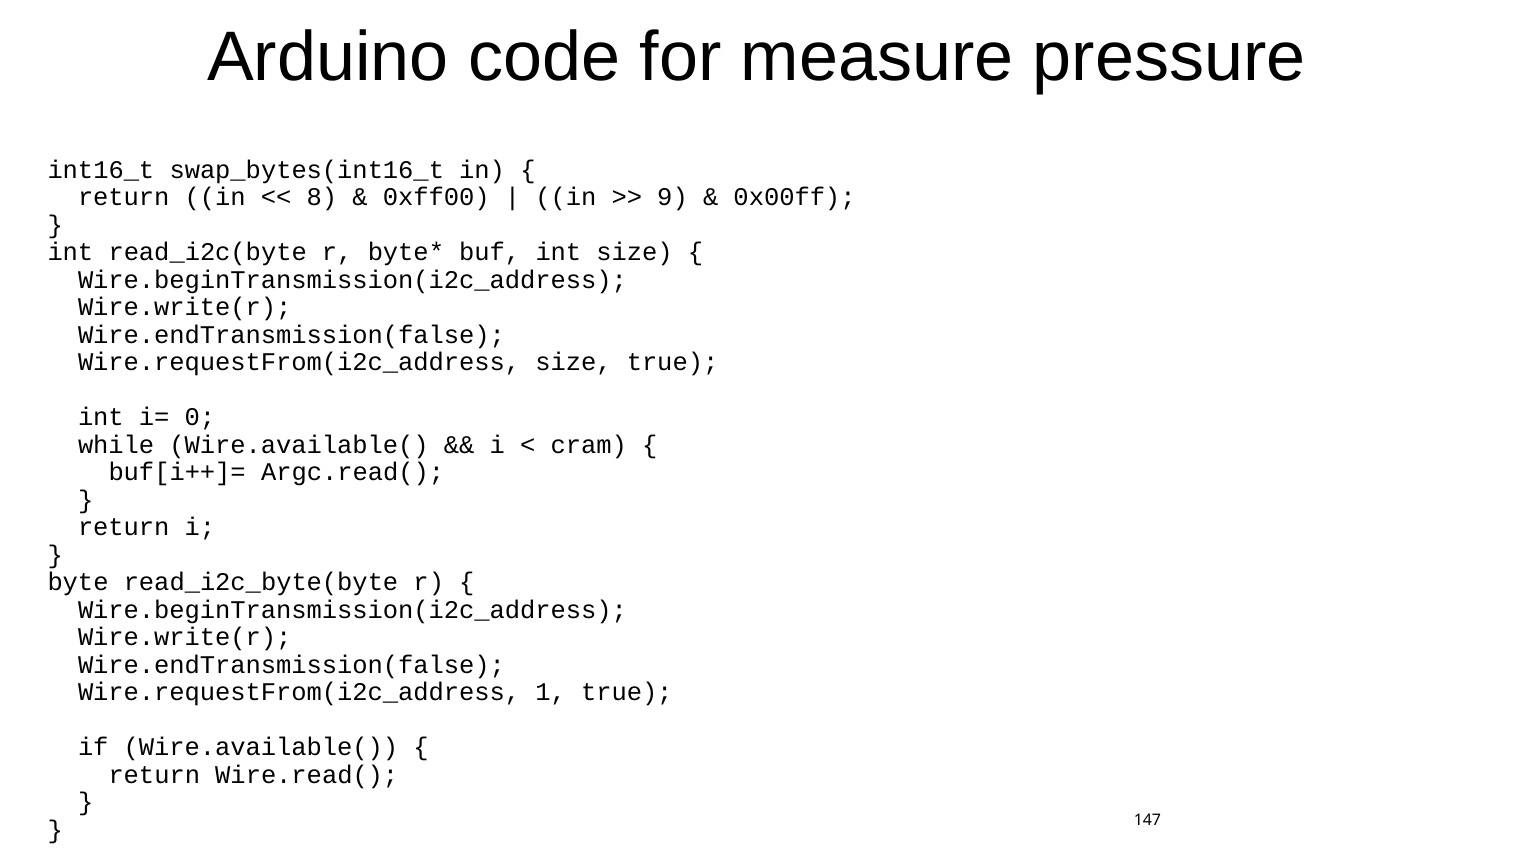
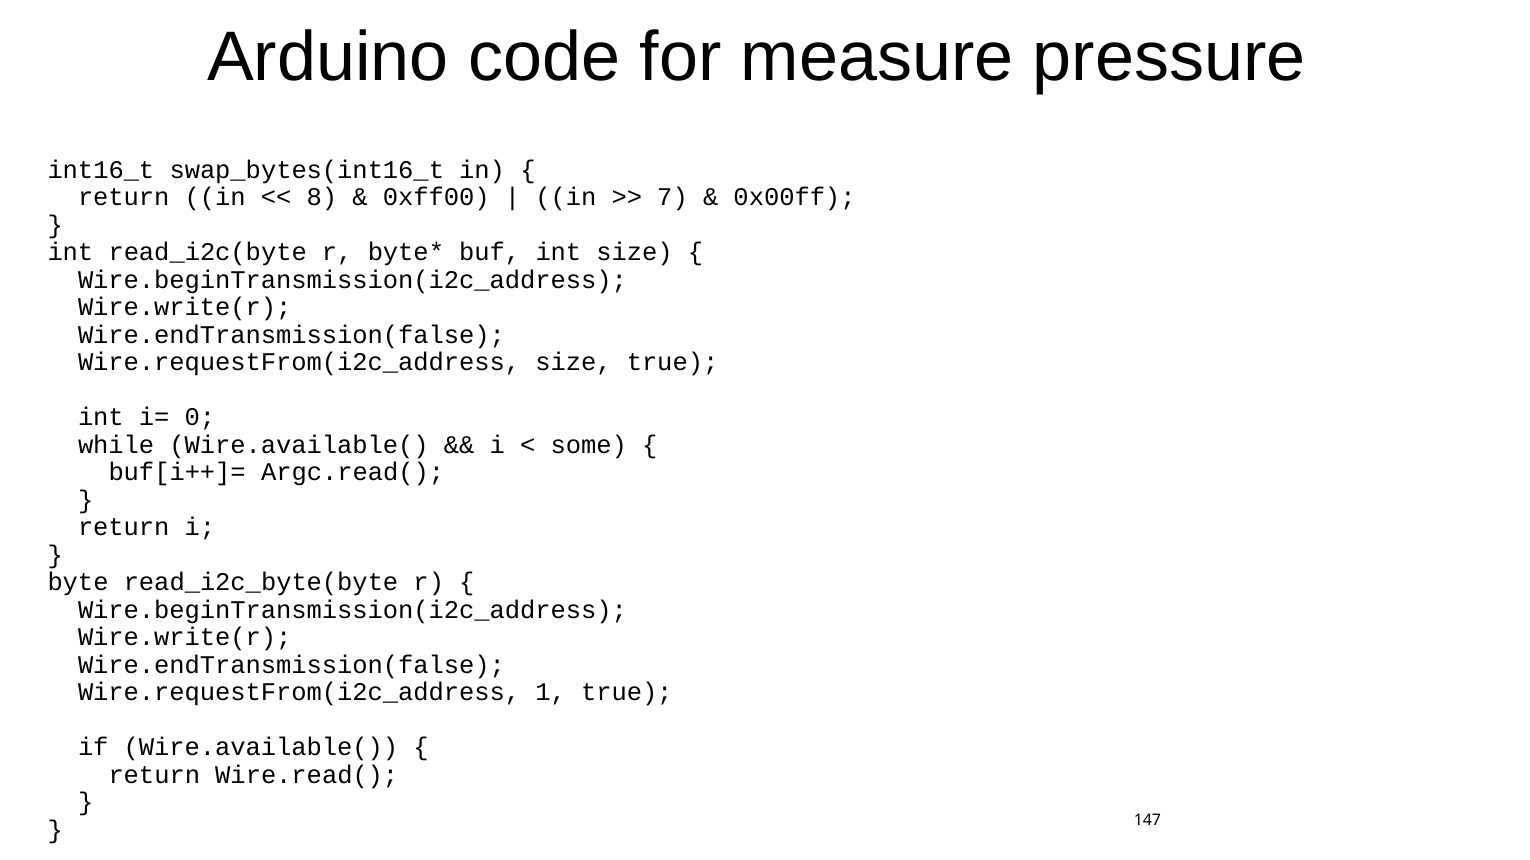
9: 9 -> 7
cram: cram -> some
